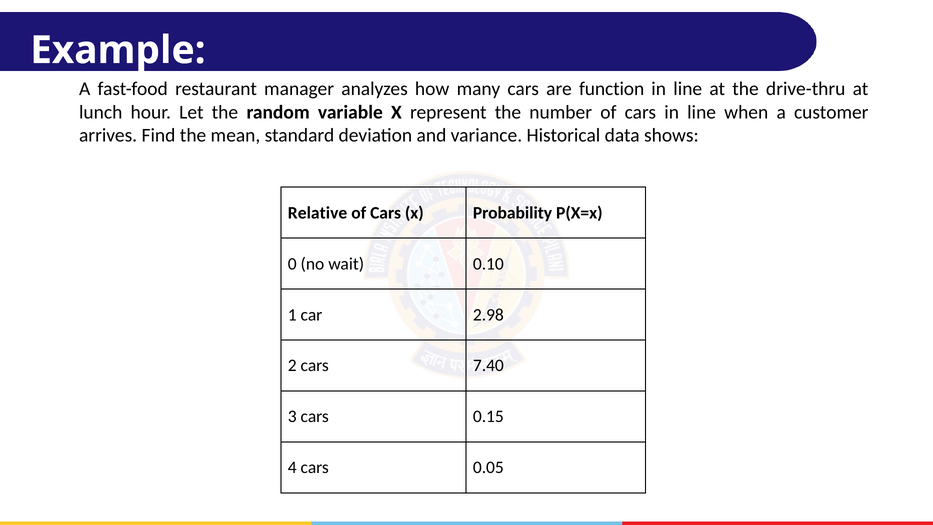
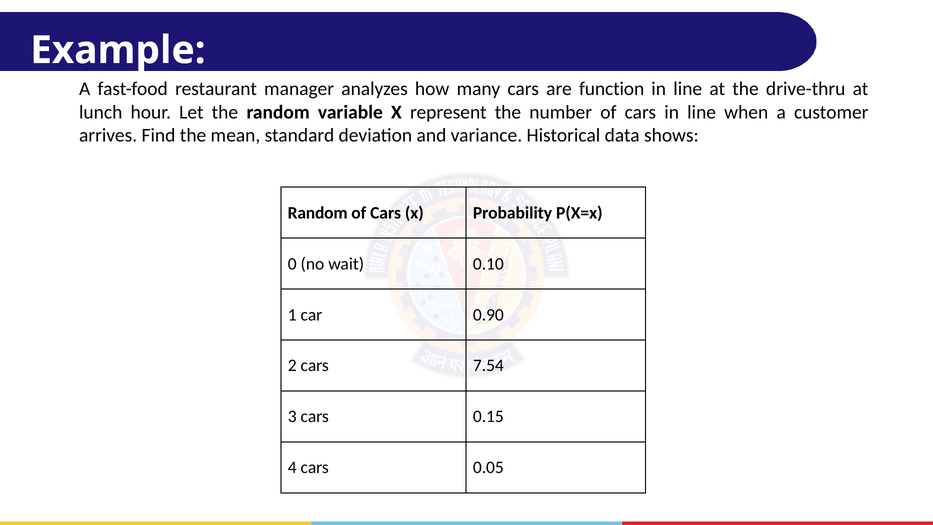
Relative at (318, 213): Relative -> Random
2.98: 2.98 -> 0.90
7.40: 7.40 -> 7.54
